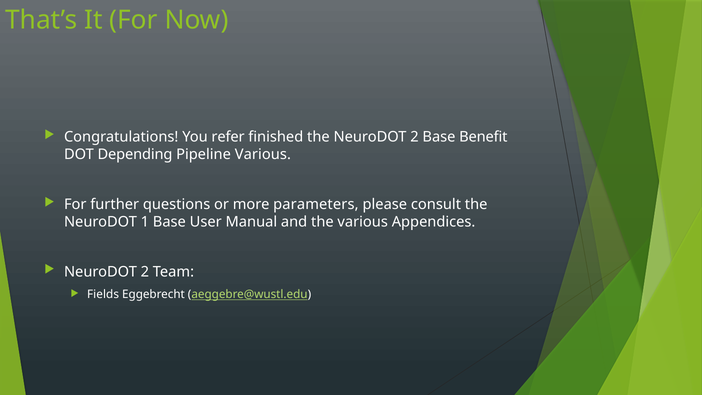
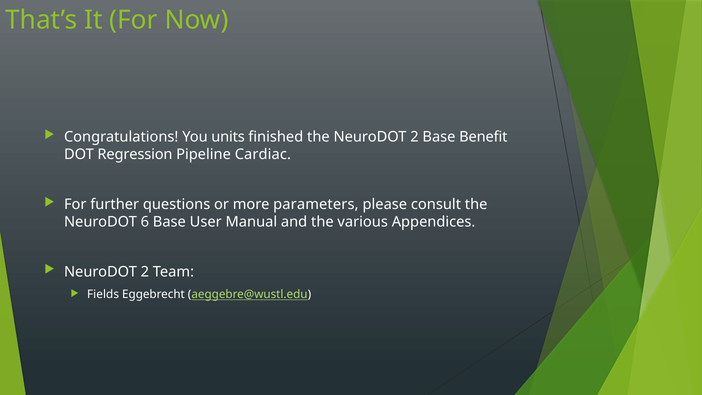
refer: refer -> units
Depending: Depending -> Regression
Pipeline Various: Various -> Cardiac
1: 1 -> 6
